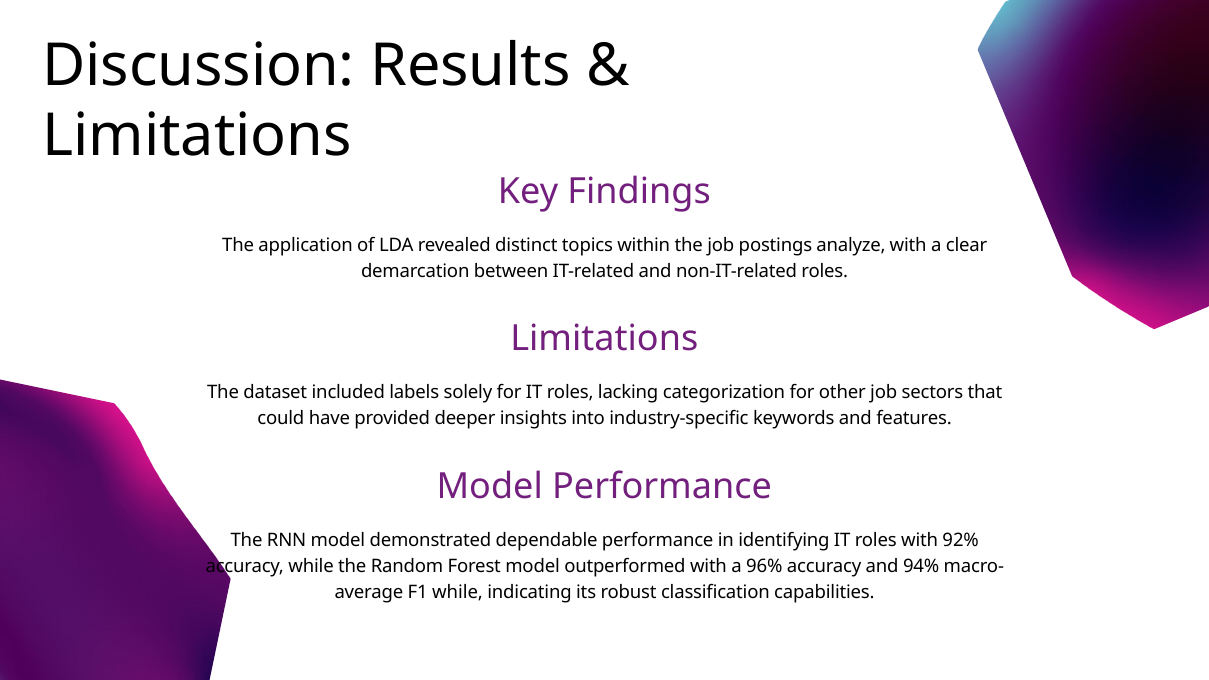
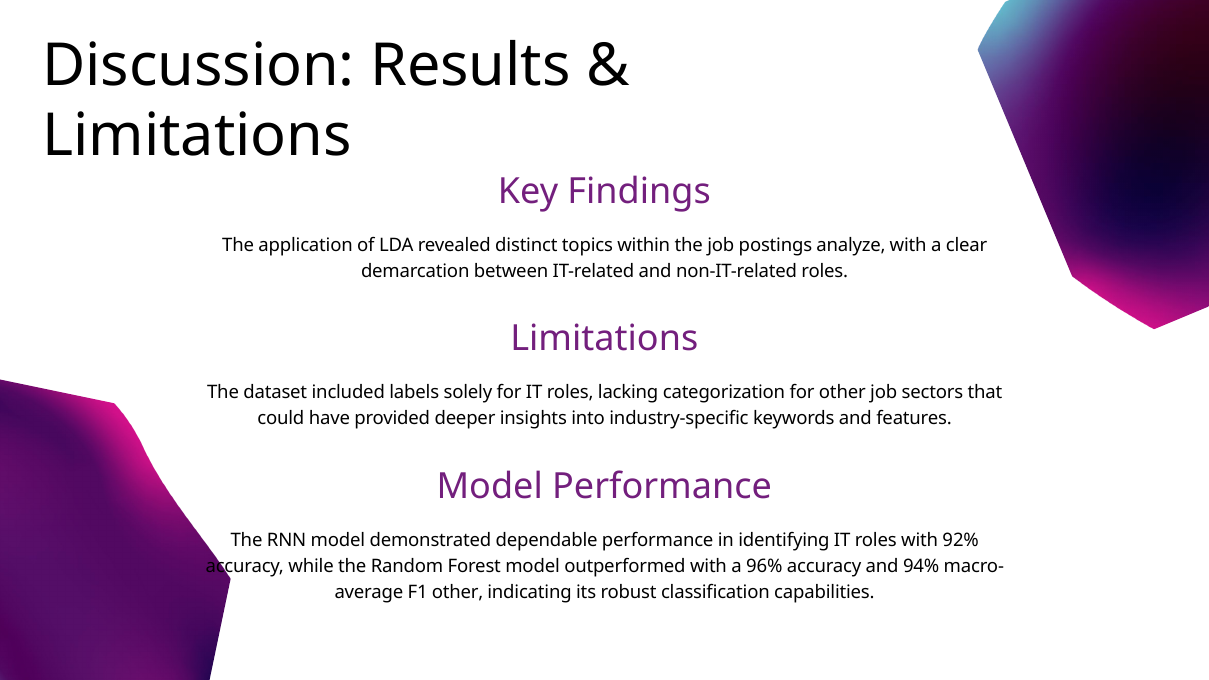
F1 while: while -> other
